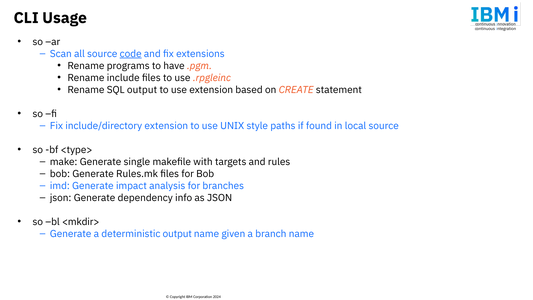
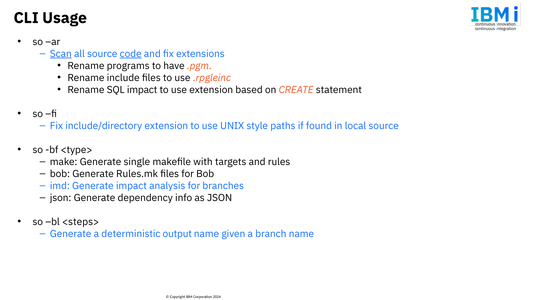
Scan underline: none -> present
SQL output: output -> impact
<mkdir>: <mkdir> -> <steps>
